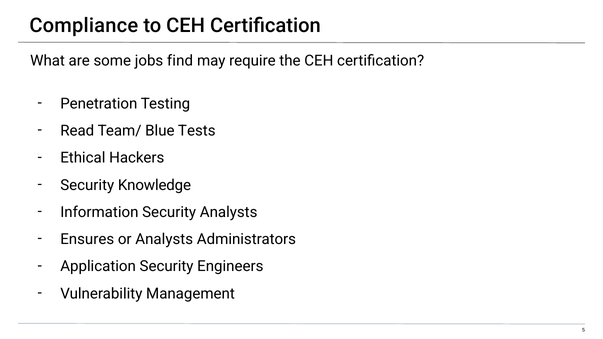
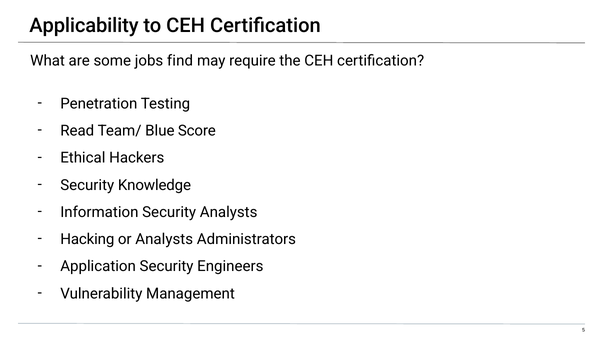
Compliance: Compliance -> Applicability
Tests: Tests -> Score
Ensures: Ensures -> Hacking
